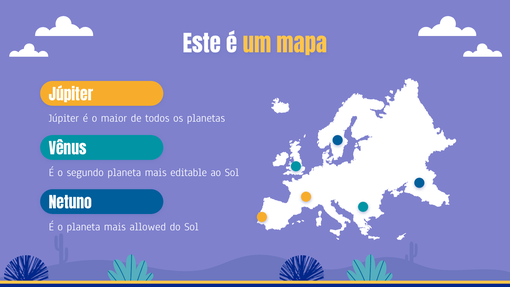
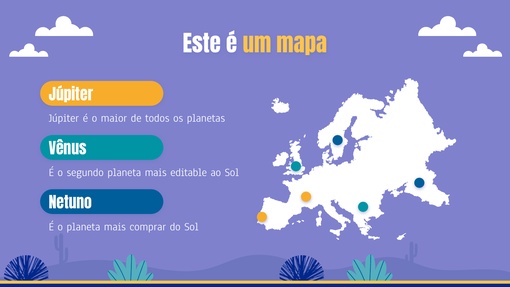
allowed: allowed -> comprar
